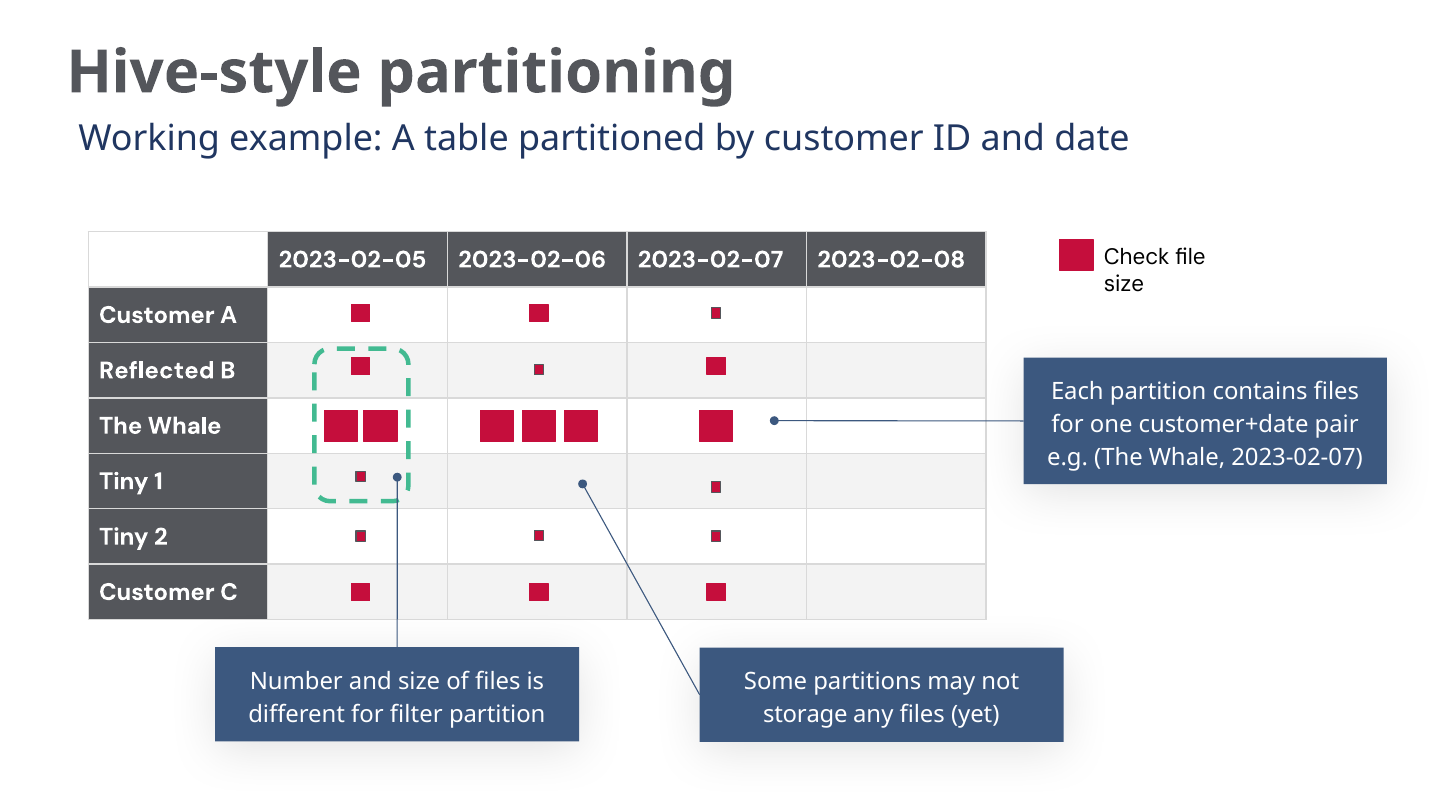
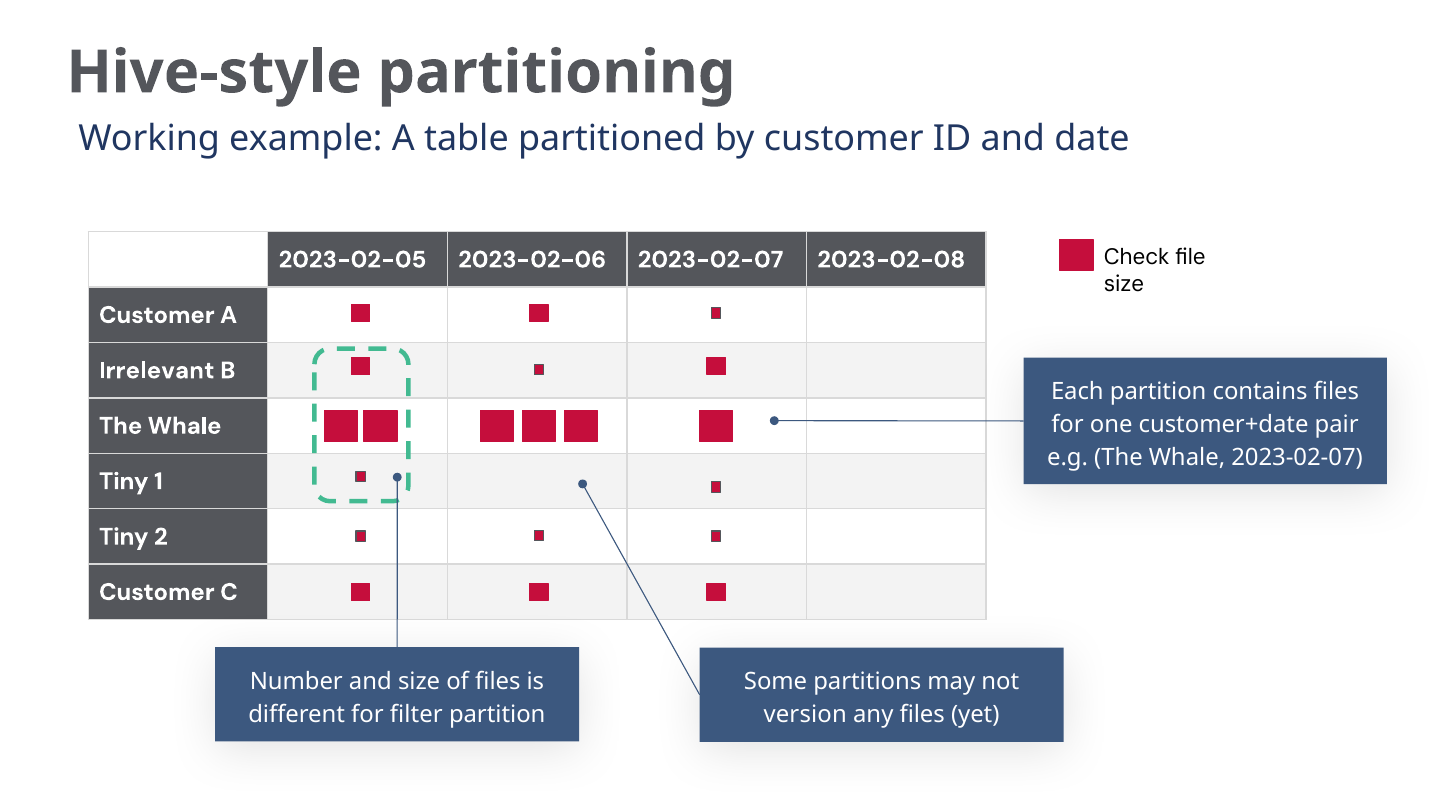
Reflected: Reflected -> Irrelevant
storage: storage -> version
